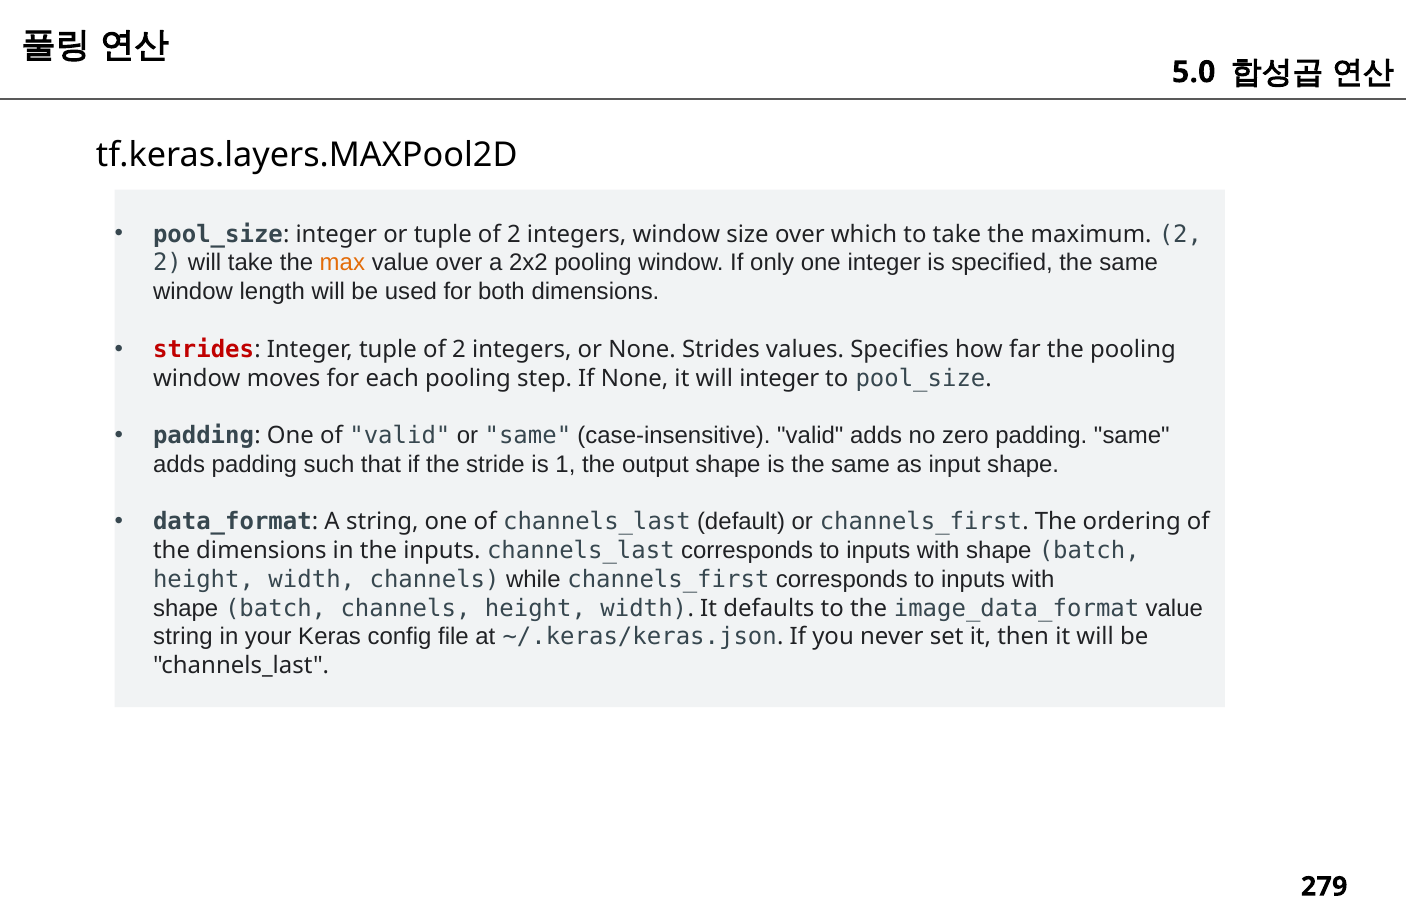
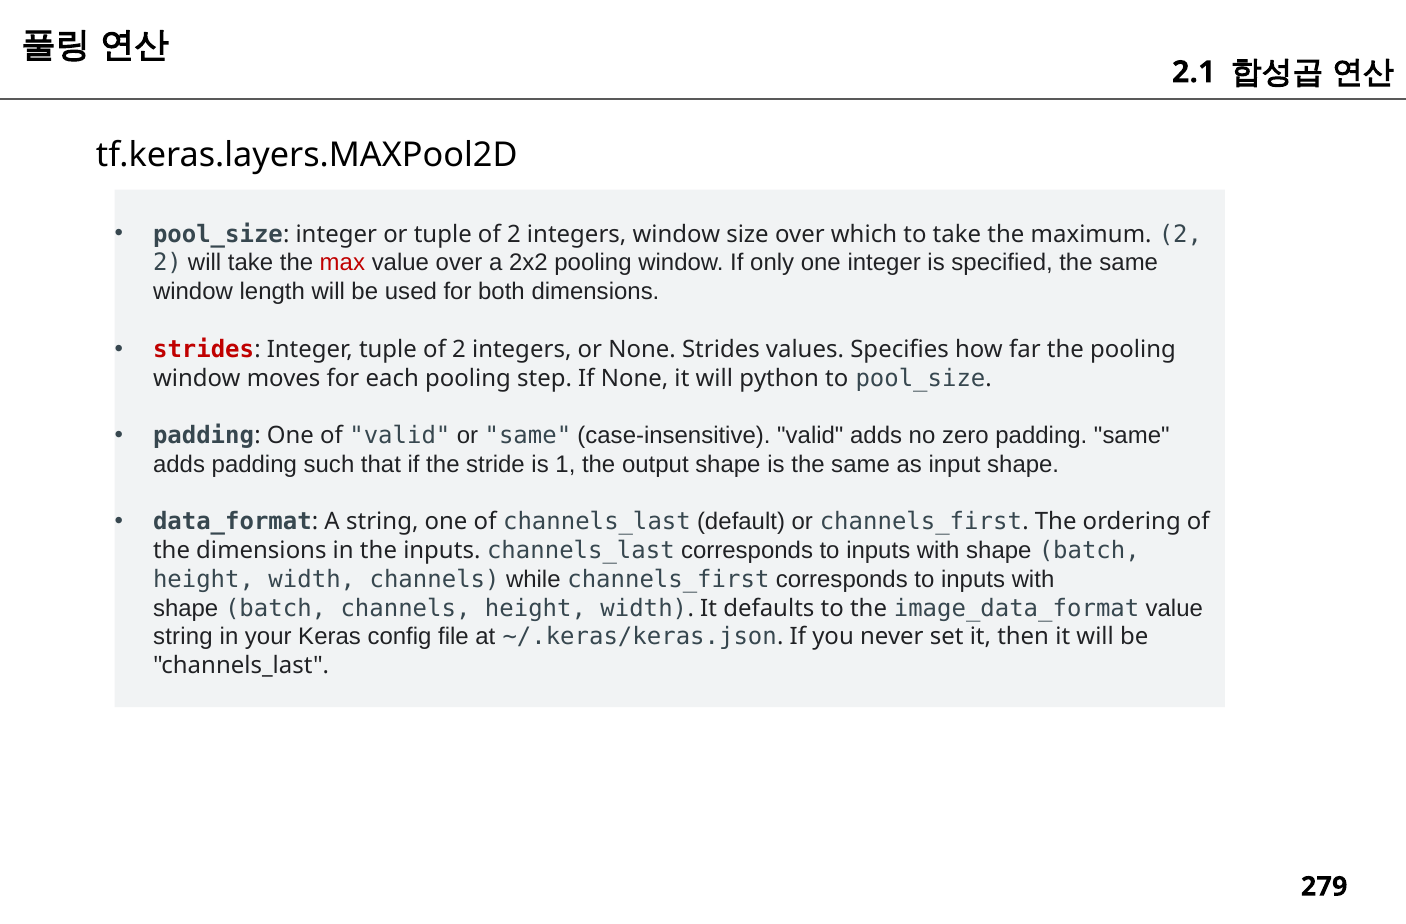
5.0: 5.0 -> 2.1
max colour: orange -> red
will integer: integer -> python
